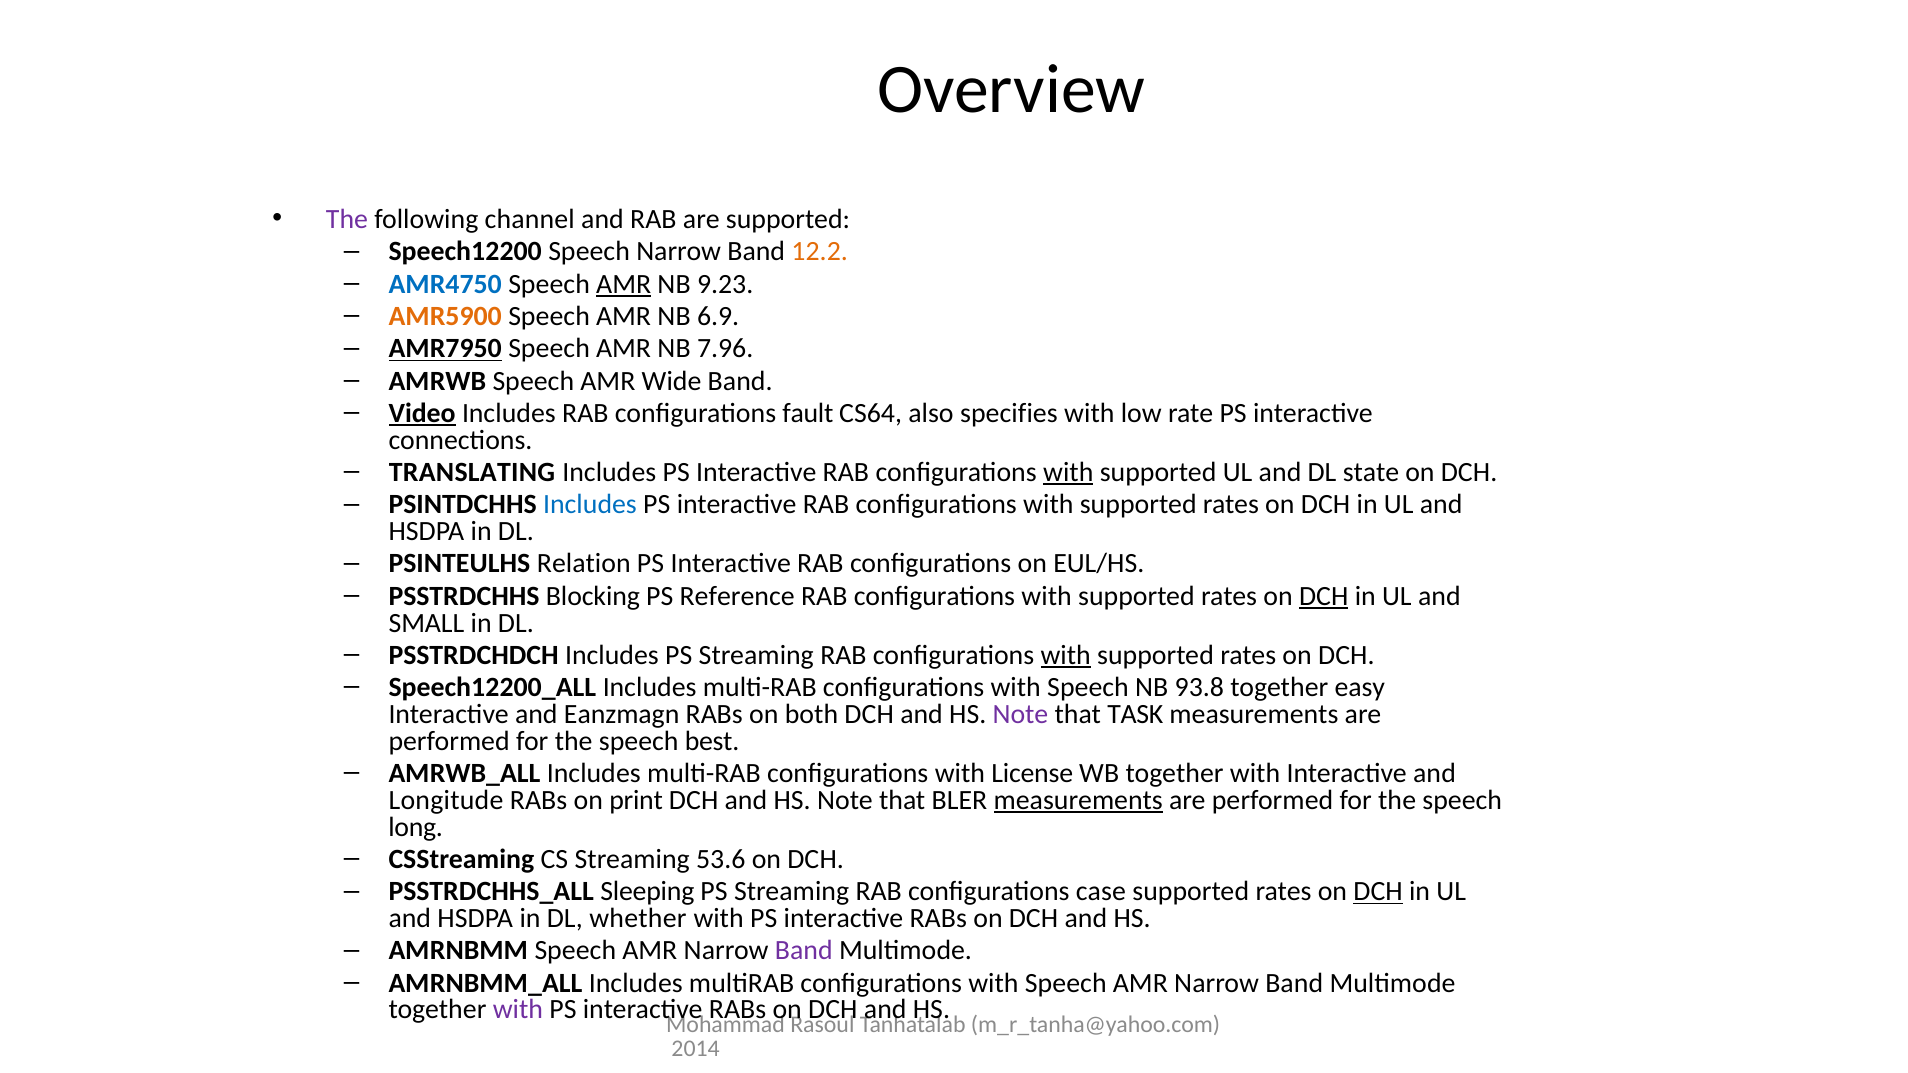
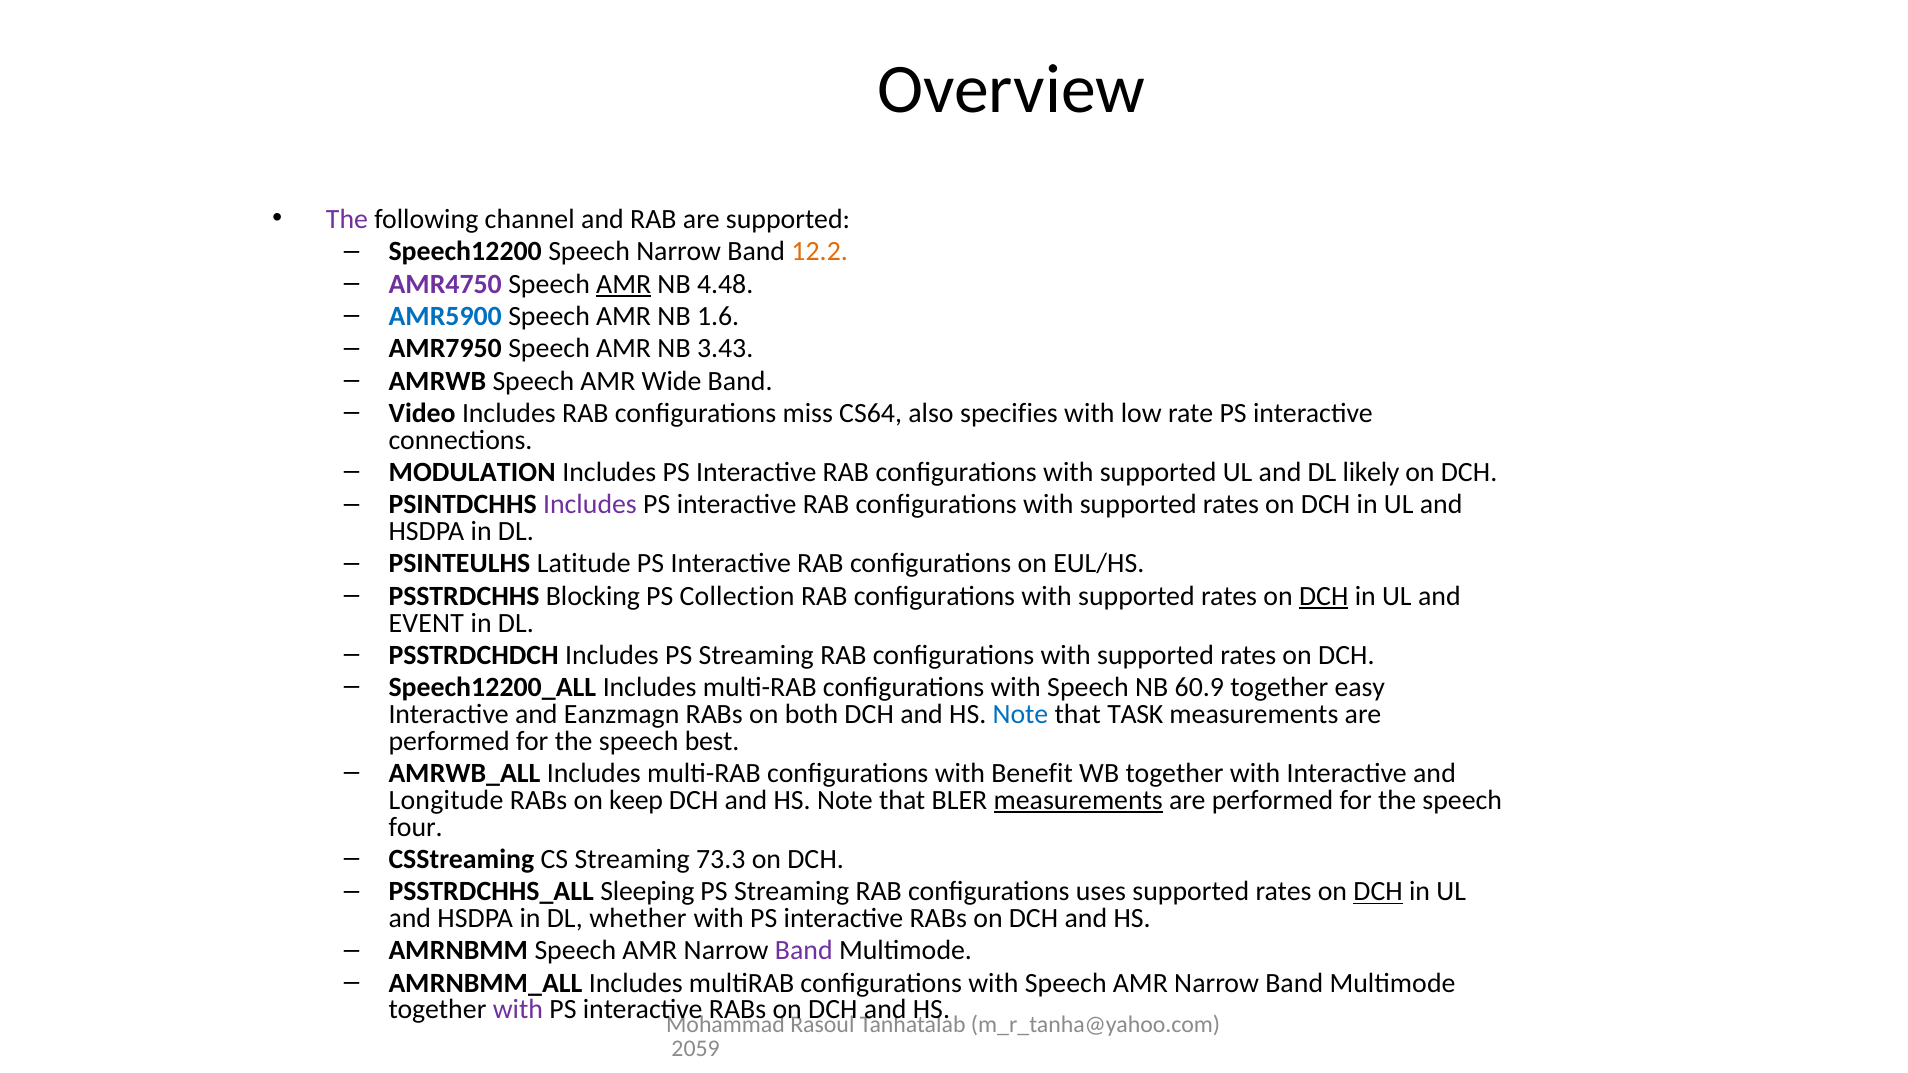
AMR4750 colour: blue -> purple
9.23: 9.23 -> 4.48
AMR5900 colour: orange -> blue
6.9: 6.9 -> 1.6
AMR7950 underline: present -> none
7.96: 7.96 -> 3.43
Video underline: present -> none
fault: fault -> miss
TRANSLATING: TRANSLATING -> MODULATION
with at (1068, 472) underline: present -> none
state: state -> likely
Includes at (590, 505) colour: blue -> purple
Relation: Relation -> Latitude
Reference: Reference -> Collection
SMALL: SMALL -> EVENT
with at (1066, 655) underline: present -> none
93.8: 93.8 -> 60.9
Note at (1021, 714) colour: purple -> blue
License: License -> Benefit
print: print -> keep
long: long -> four
53.6: 53.6 -> 73.3
case: case -> uses
2014: 2014 -> 2059
